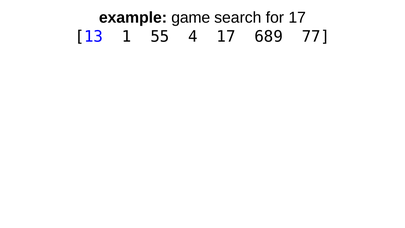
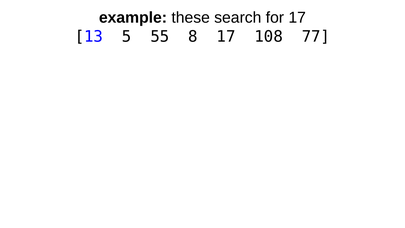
game: game -> these
1: 1 -> 5
4: 4 -> 8
689: 689 -> 108
